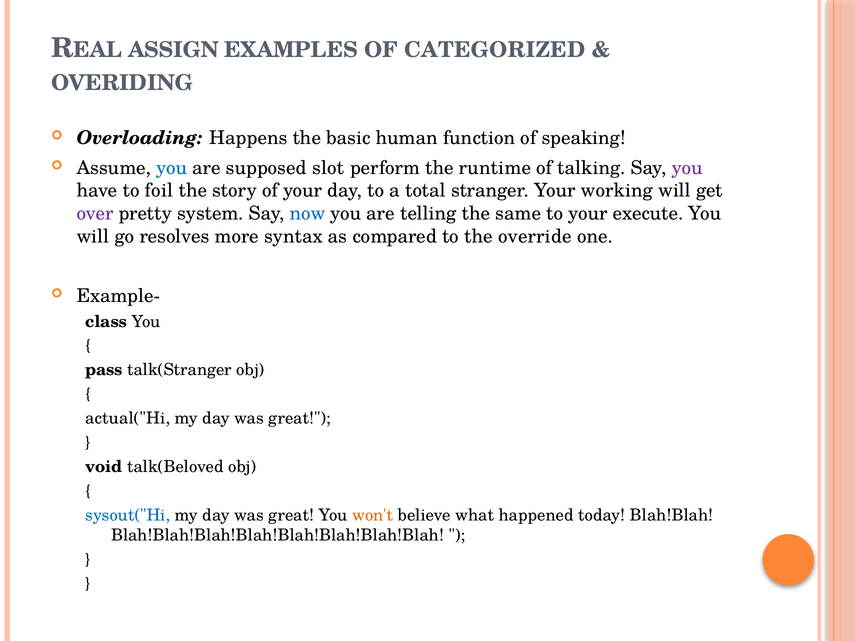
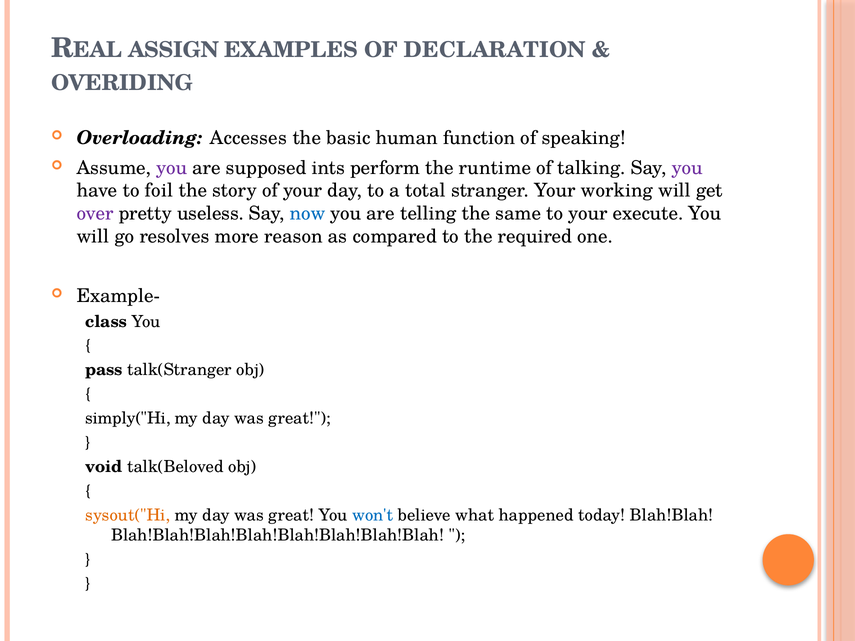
CATEGORIZED: CATEGORIZED -> DECLARATION
Happens: Happens -> Accesses
you at (172, 168) colour: blue -> purple
slot: slot -> ints
system: system -> useless
syntax: syntax -> reason
override: override -> required
actual("Hi: actual("Hi -> simply("Hi
sysout("Hi colour: blue -> orange
won't colour: orange -> blue
